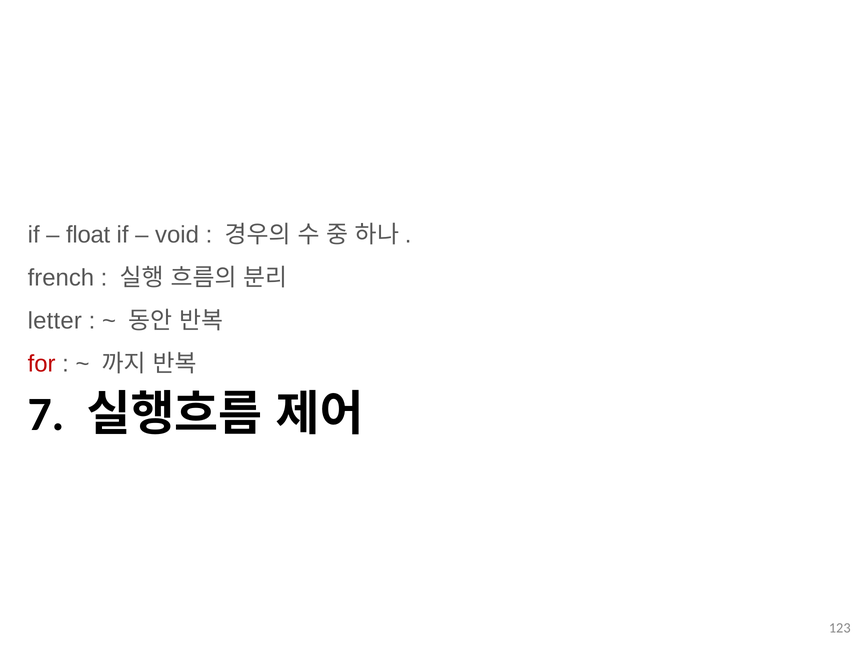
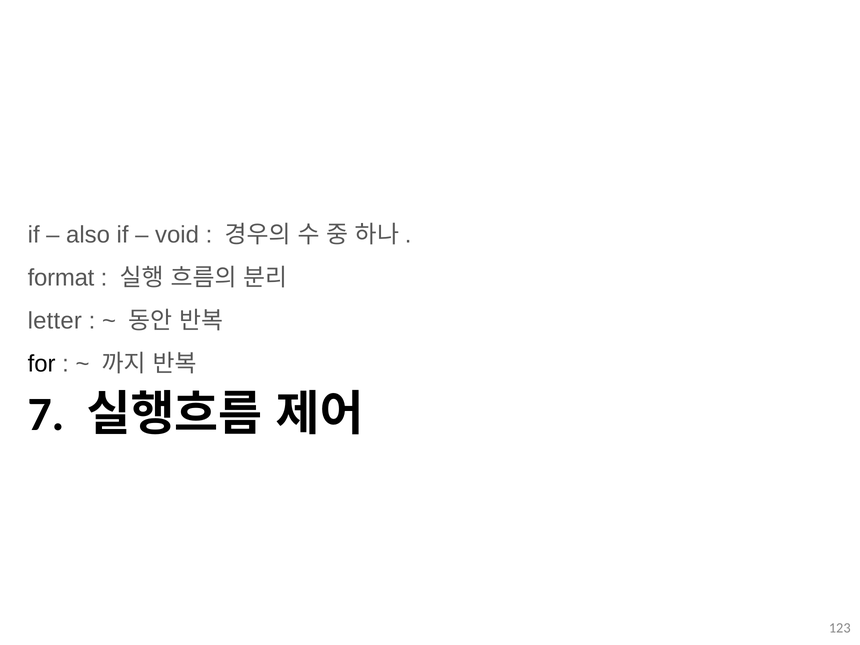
float: float -> also
french: french -> format
for colour: red -> black
